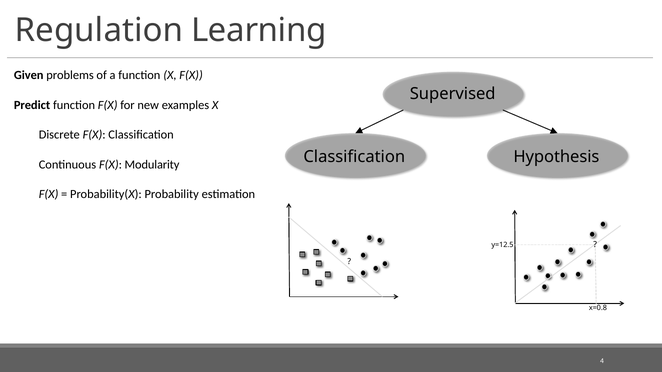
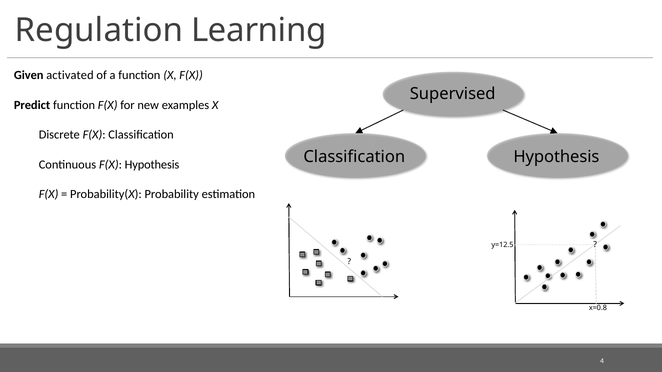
problems: problems -> activated
F(X Modularity: Modularity -> Hypothesis
